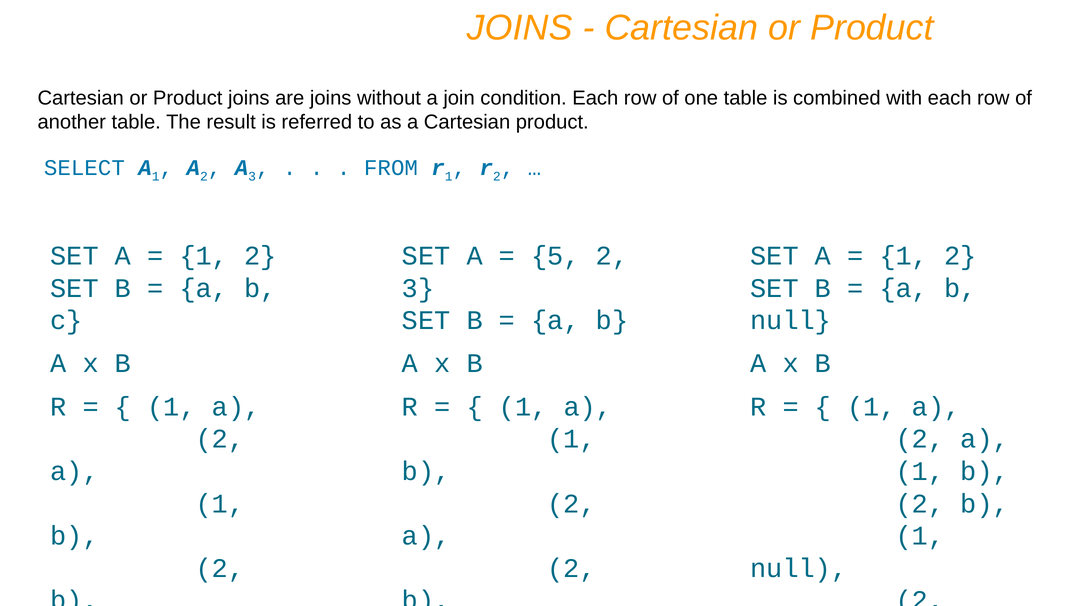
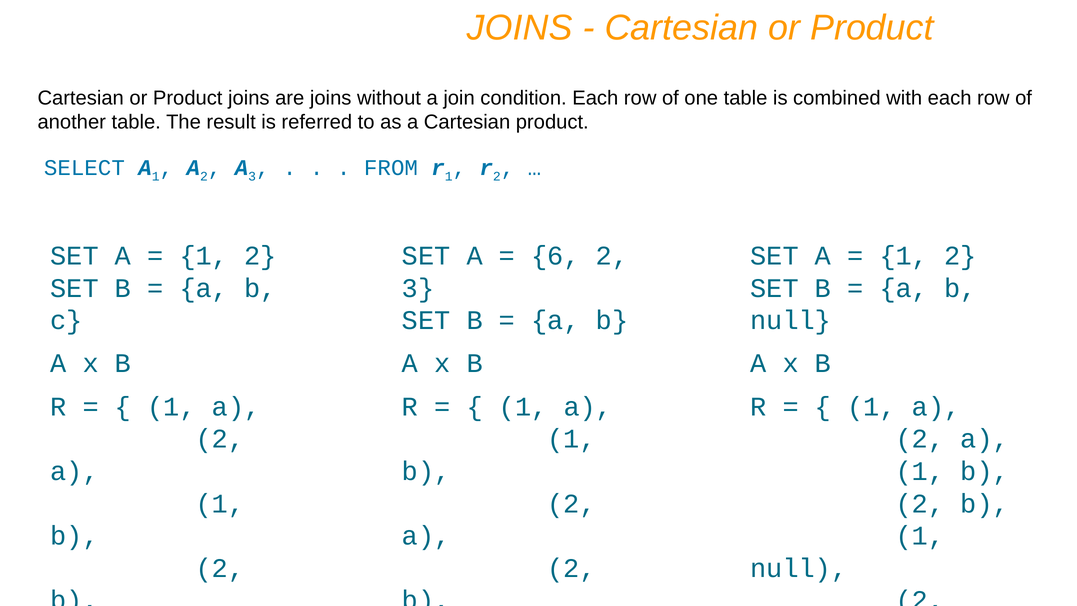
5: 5 -> 6
